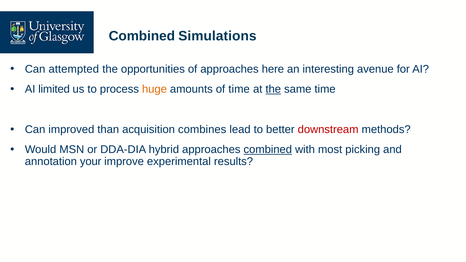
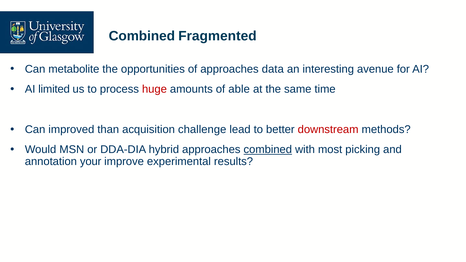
Simulations: Simulations -> Fragmented
attempted: attempted -> metabolite
here: here -> data
huge colour: orange -> red
of time: time -> able
the at (273, 89) underline: present -> none
combines: combines -> challenge
